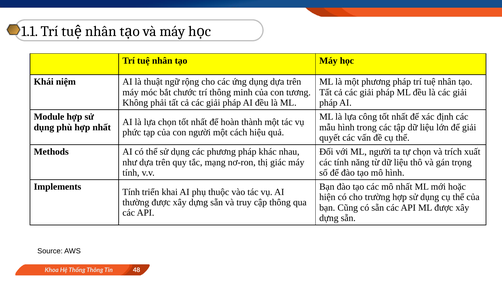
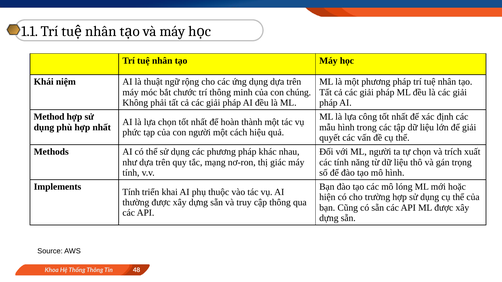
tương: tương -> chúng
Module: Module -> Method
mô nhất: nhất -> lóng
